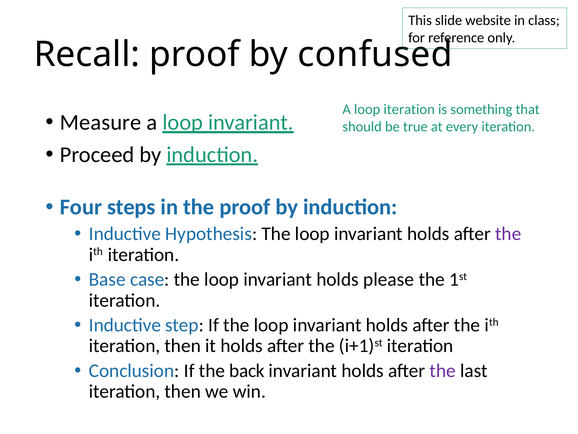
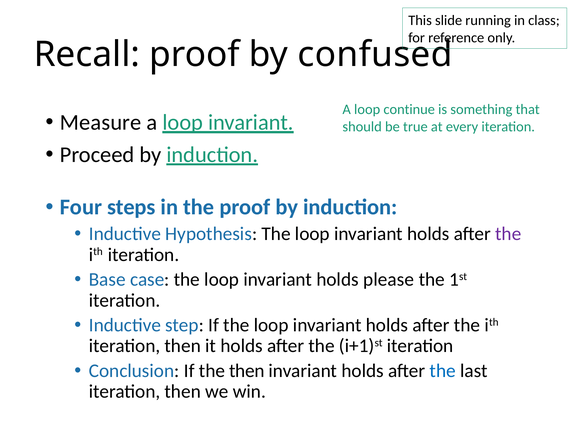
website: website -> running
loop iteration: iteration -> continue
the back: back -> then
the at (443, 370) colour: purple -> blue
